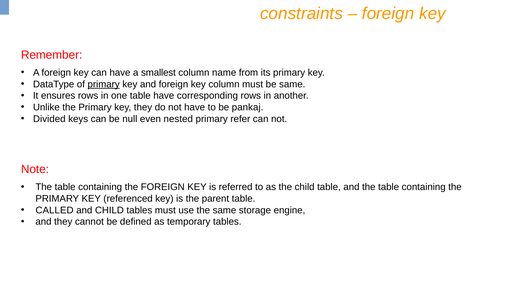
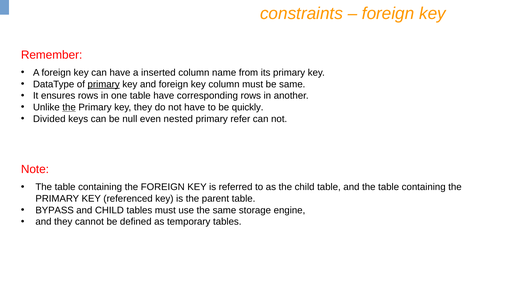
smallest: smallest -> inserted
the at (69, 107) underline: none -> present
pankaj: pankaj -> quickly
CALLED: CALLED -> BYPASS
